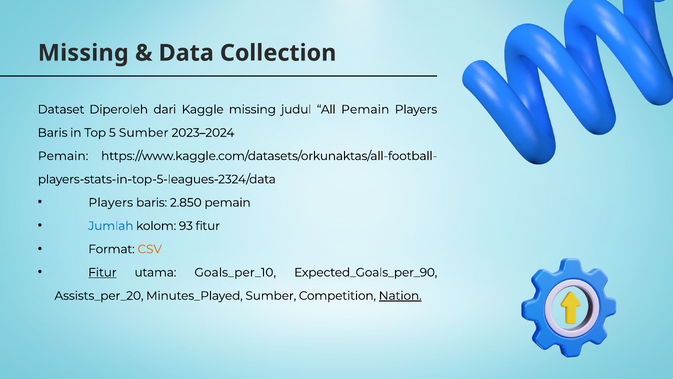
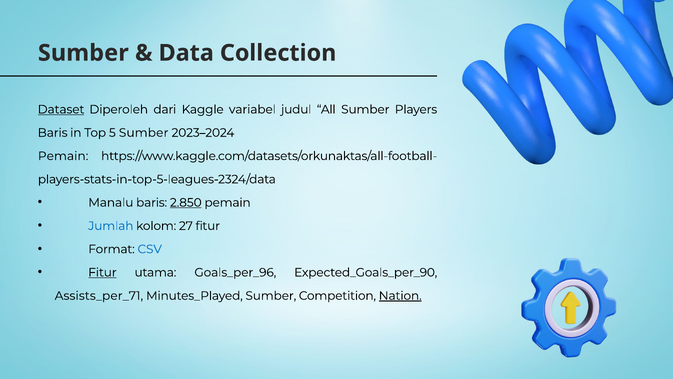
Missing at (83, 53): Missing -> Sumber
Dataset underline: none -> present
Kaggle missing: missing -> variabel
All Pemain: Pemain -> Sumber
Players at (111, 202): Players -> Manalu
2.850 underline: none -> present
93: 93 -> 27
CSV colour: orange -> blue
Goals_per_10: Goals_per_10 -> Goals_per_96
Assists_per_20: Assists_per_20 -> Assists_per_71
